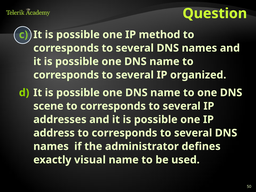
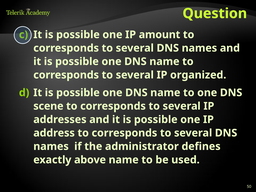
method: method -> amount
visual: visual -> above
